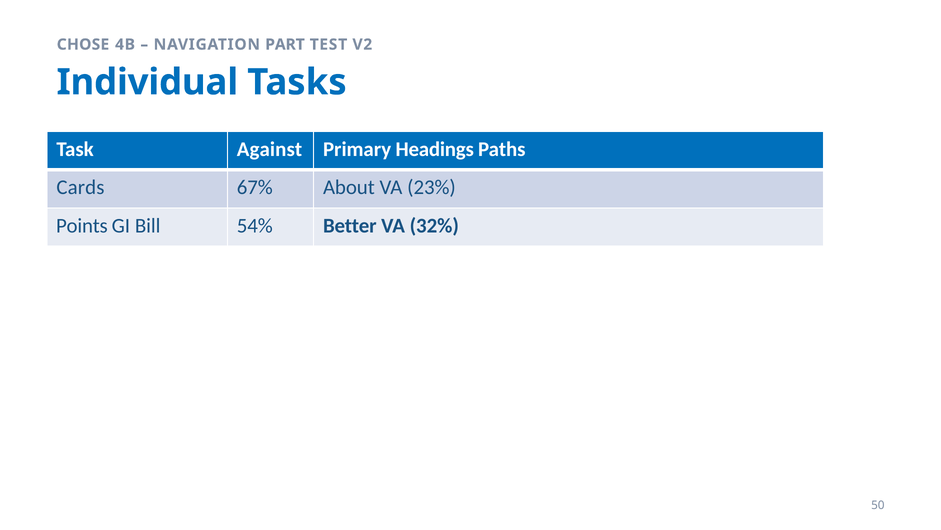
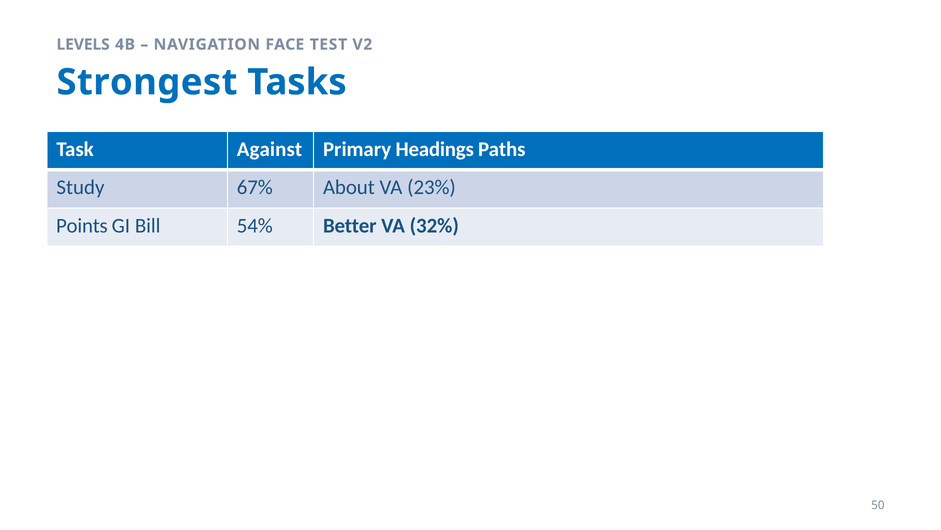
CHOSE: CHOSE -> LEVELS
PART: PART -> FACE
Individual: Individual -> Strongest
Cards: Cards -> Study
